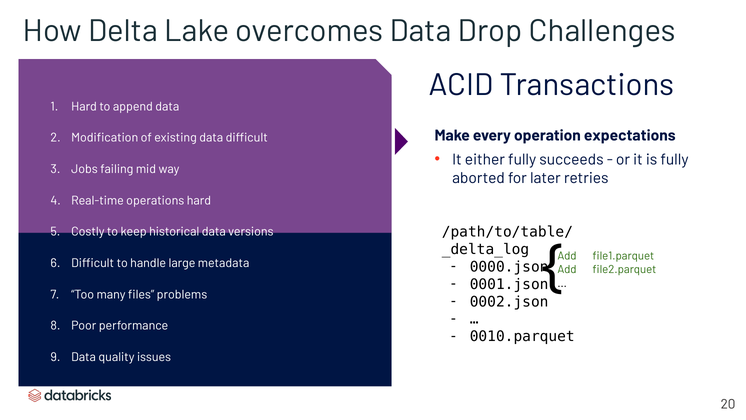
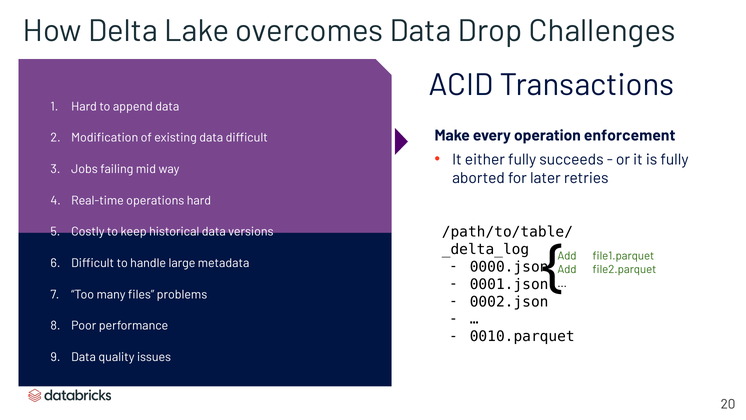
expectations: expectations -> enforcement
